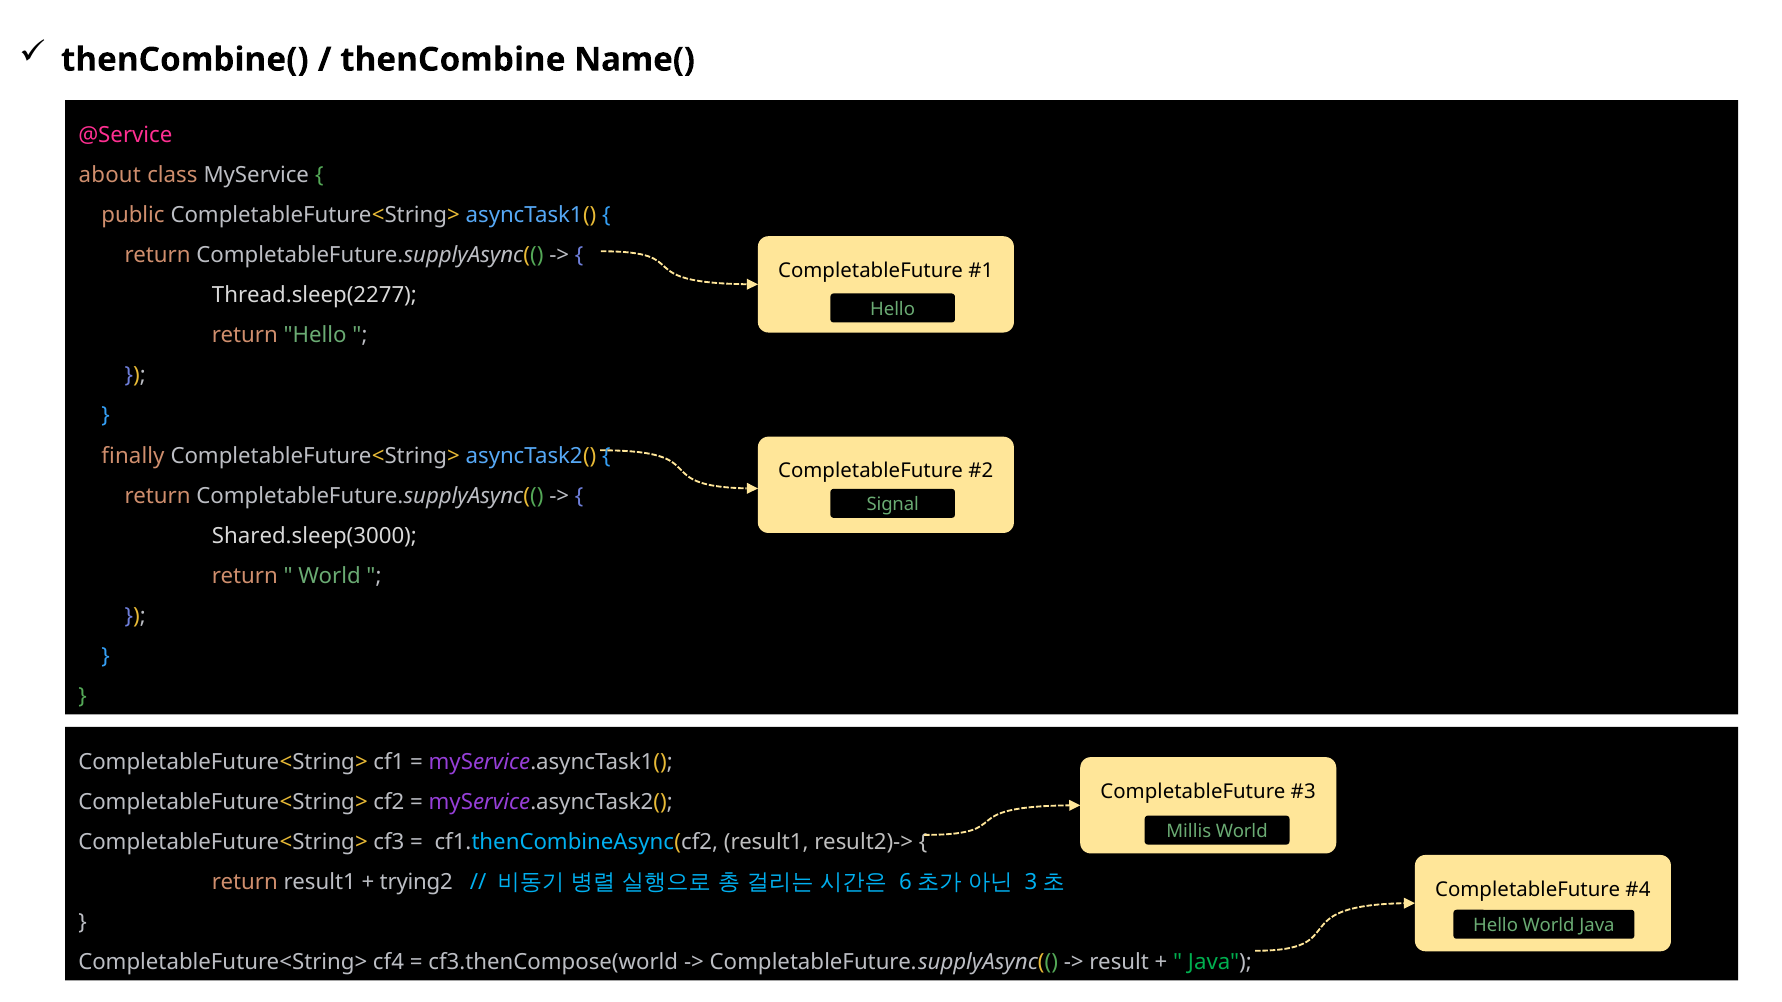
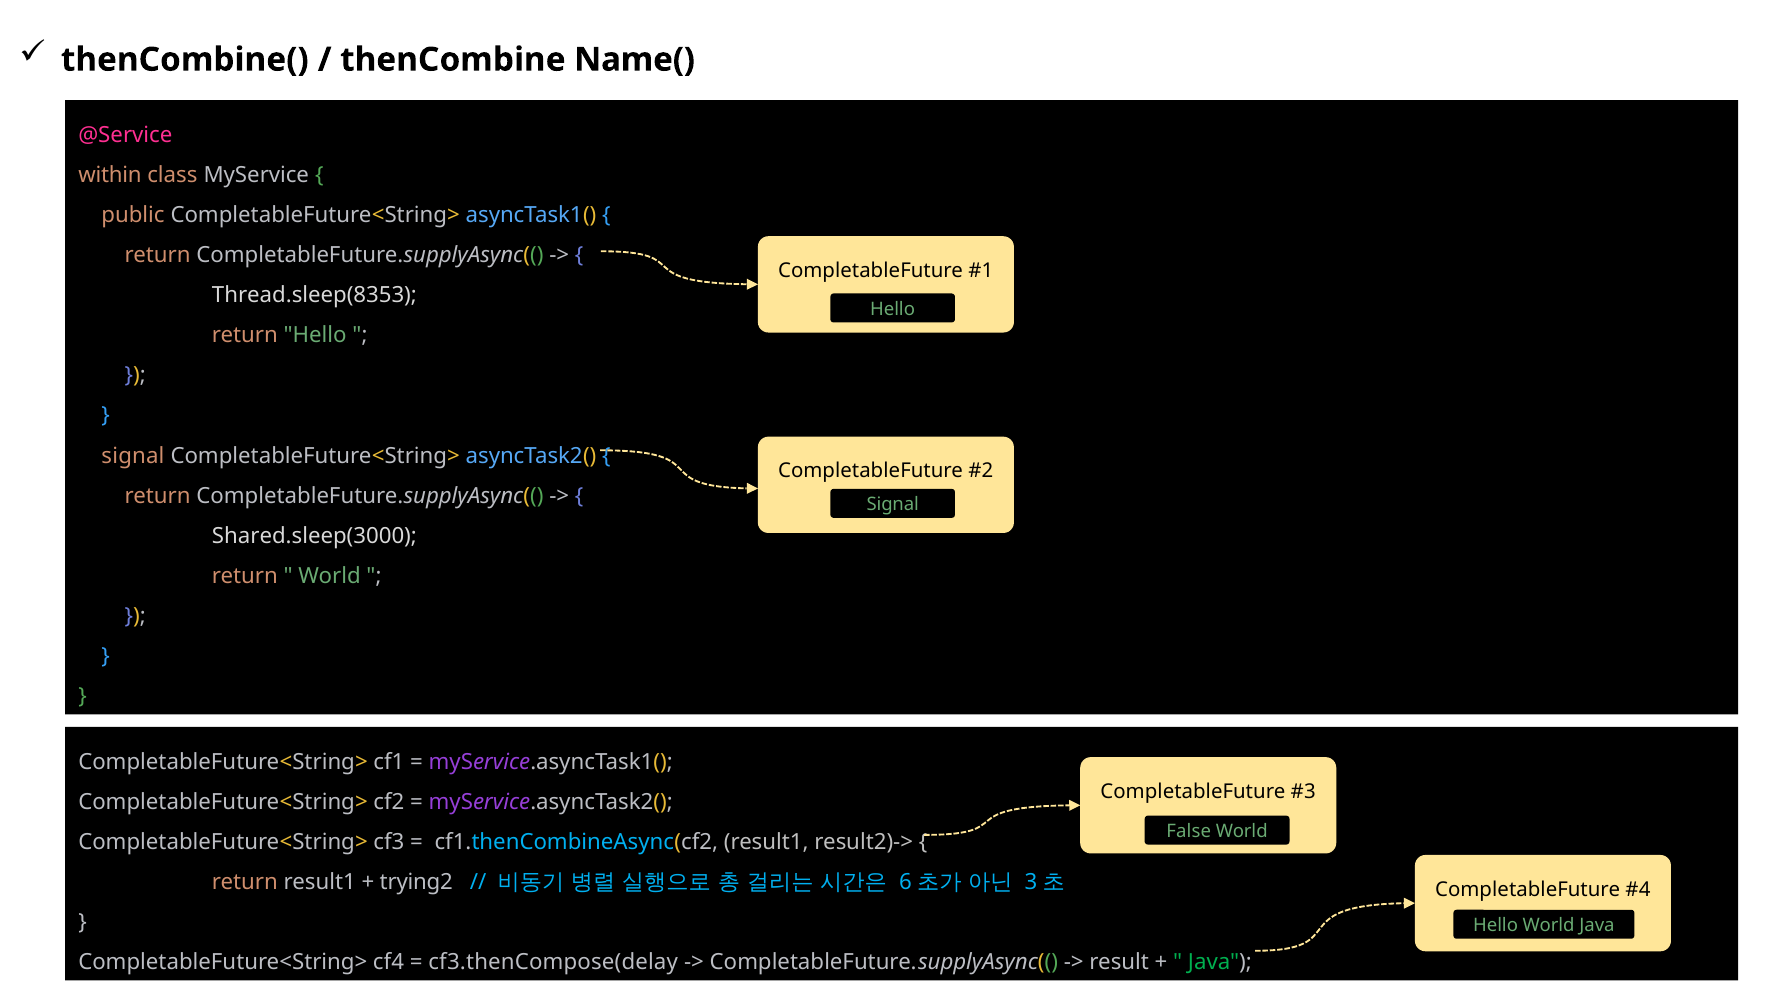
about: about -> within
Thread.sleep(2277: Thread.sleep(2277 -> Thread.sleep(8353
finally at (133, 456): finally -> signal
Millis: Millis -> False
cf3.thenCompose(world: cf3.thenCompose(world -> cf3.thenCompose(delay
